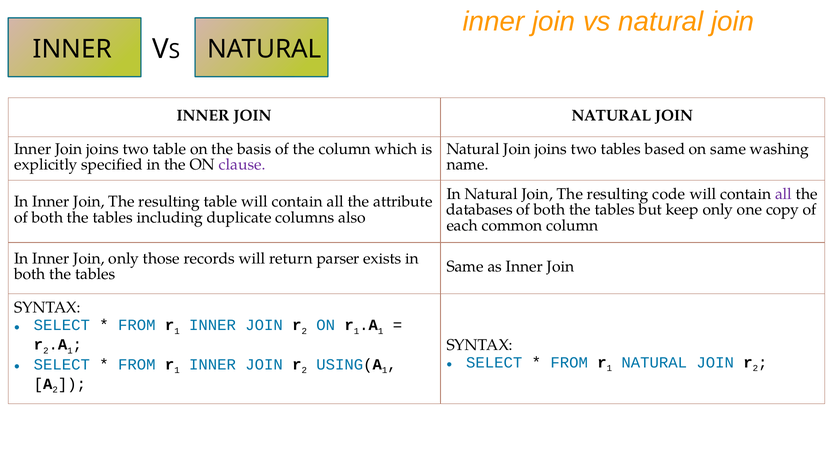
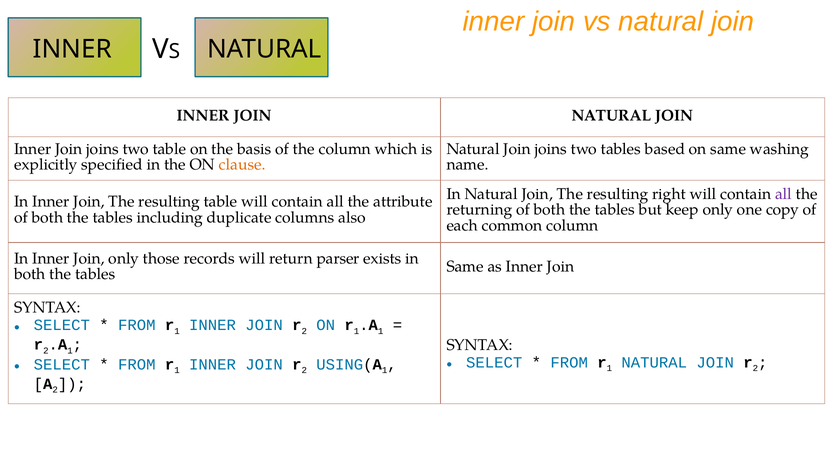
clause colour: purple -> orange
code: code -> right
databases: databases -> returning
